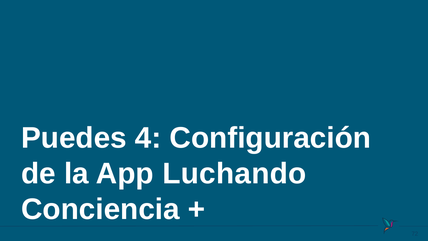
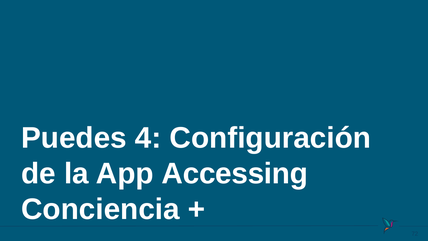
Luchando: Luchando -> Accessing
